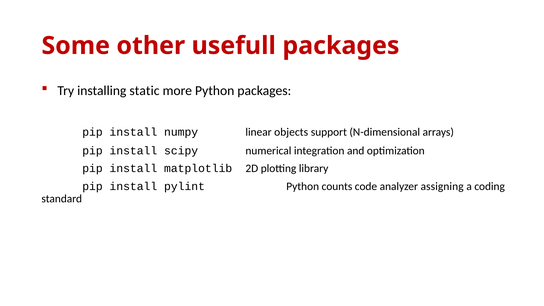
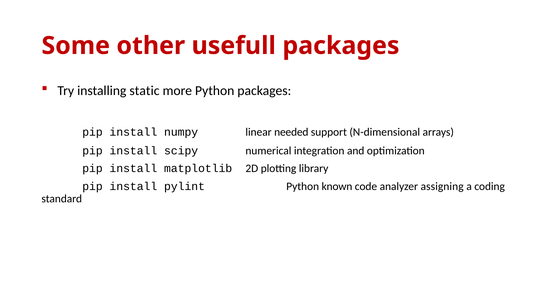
objects: objects -> needed
counts: counts -> known
